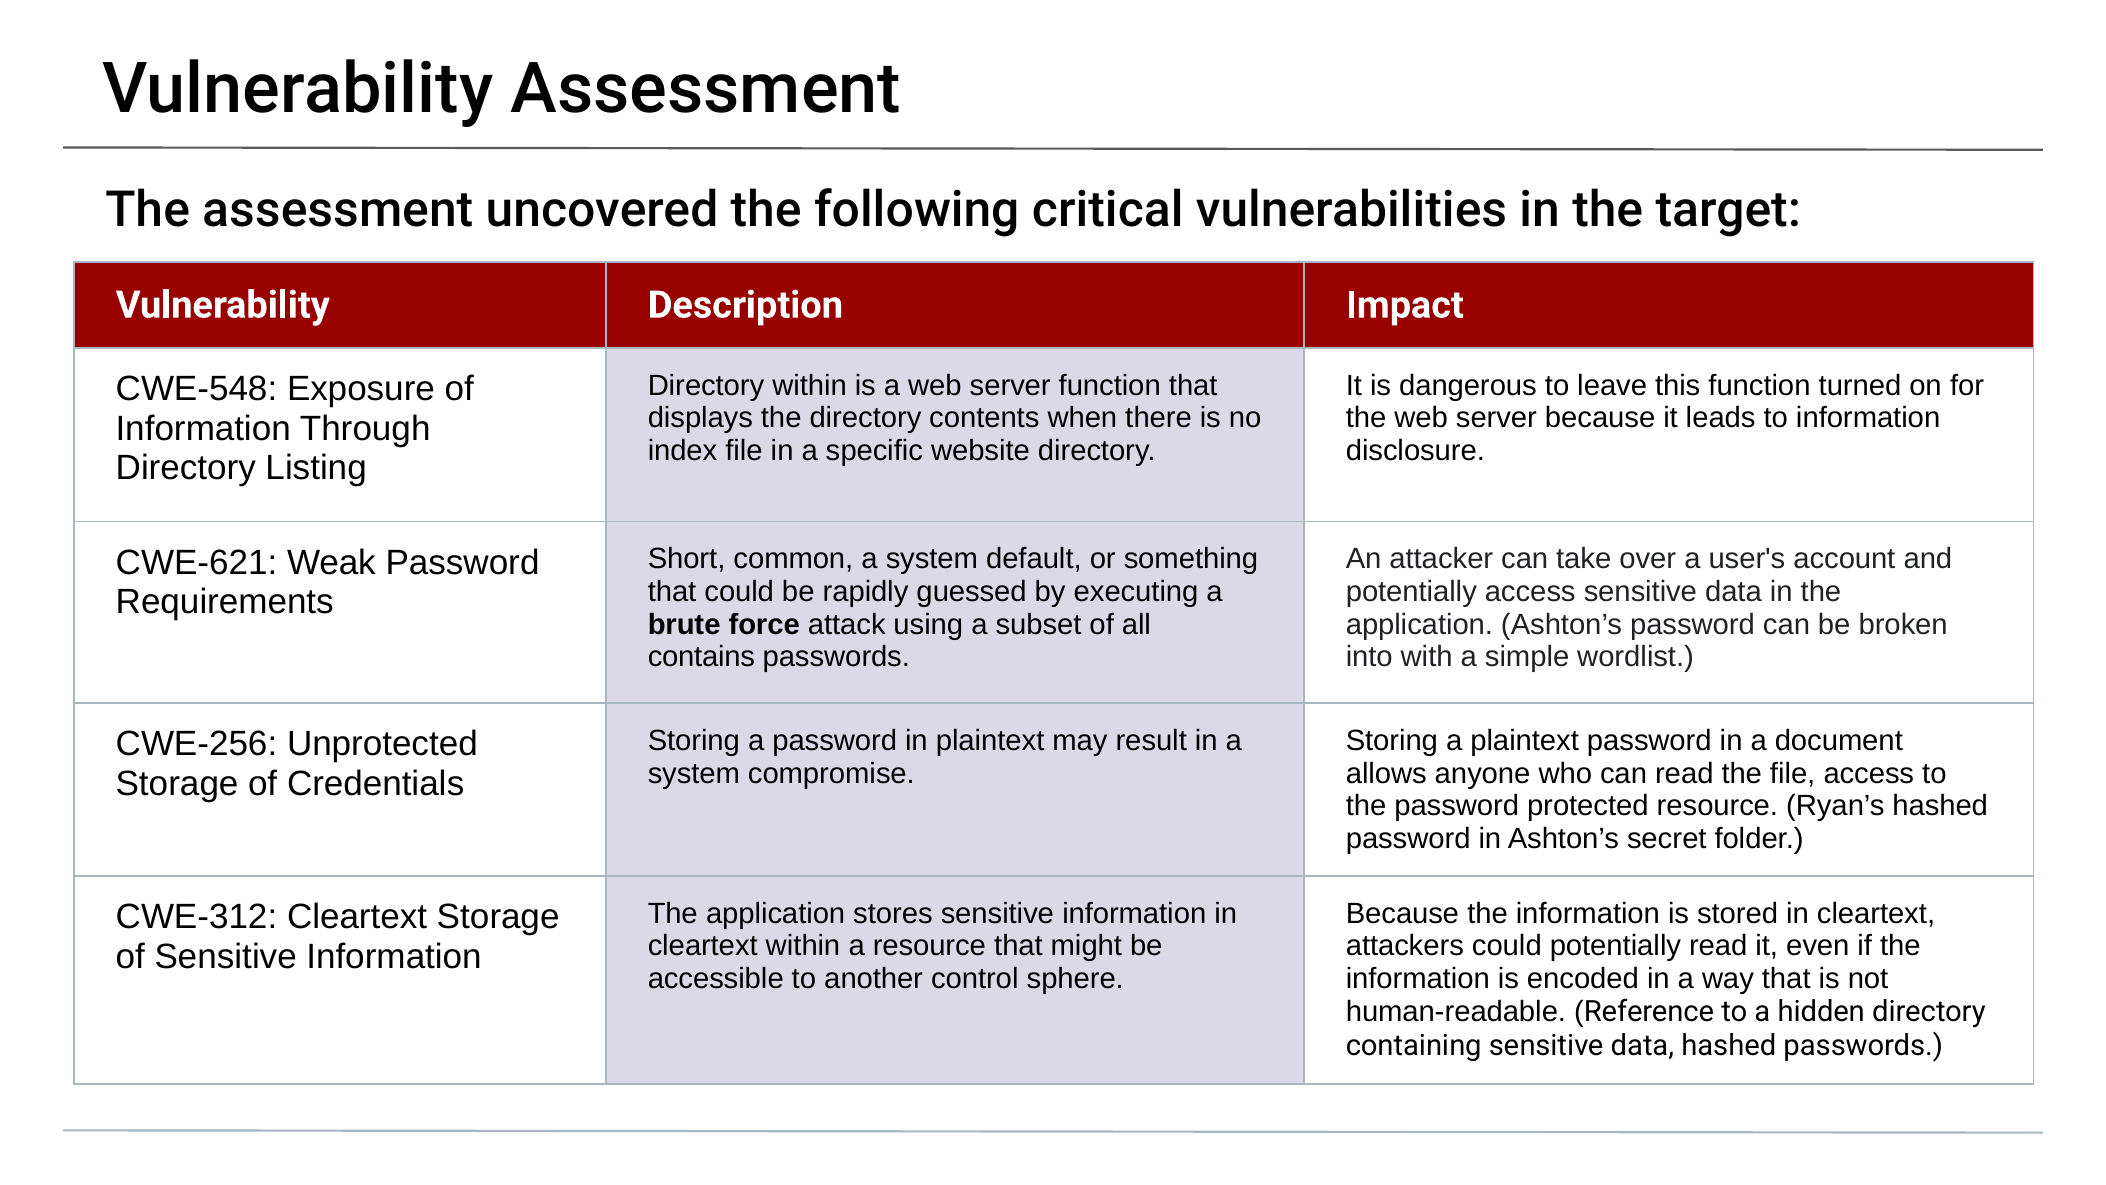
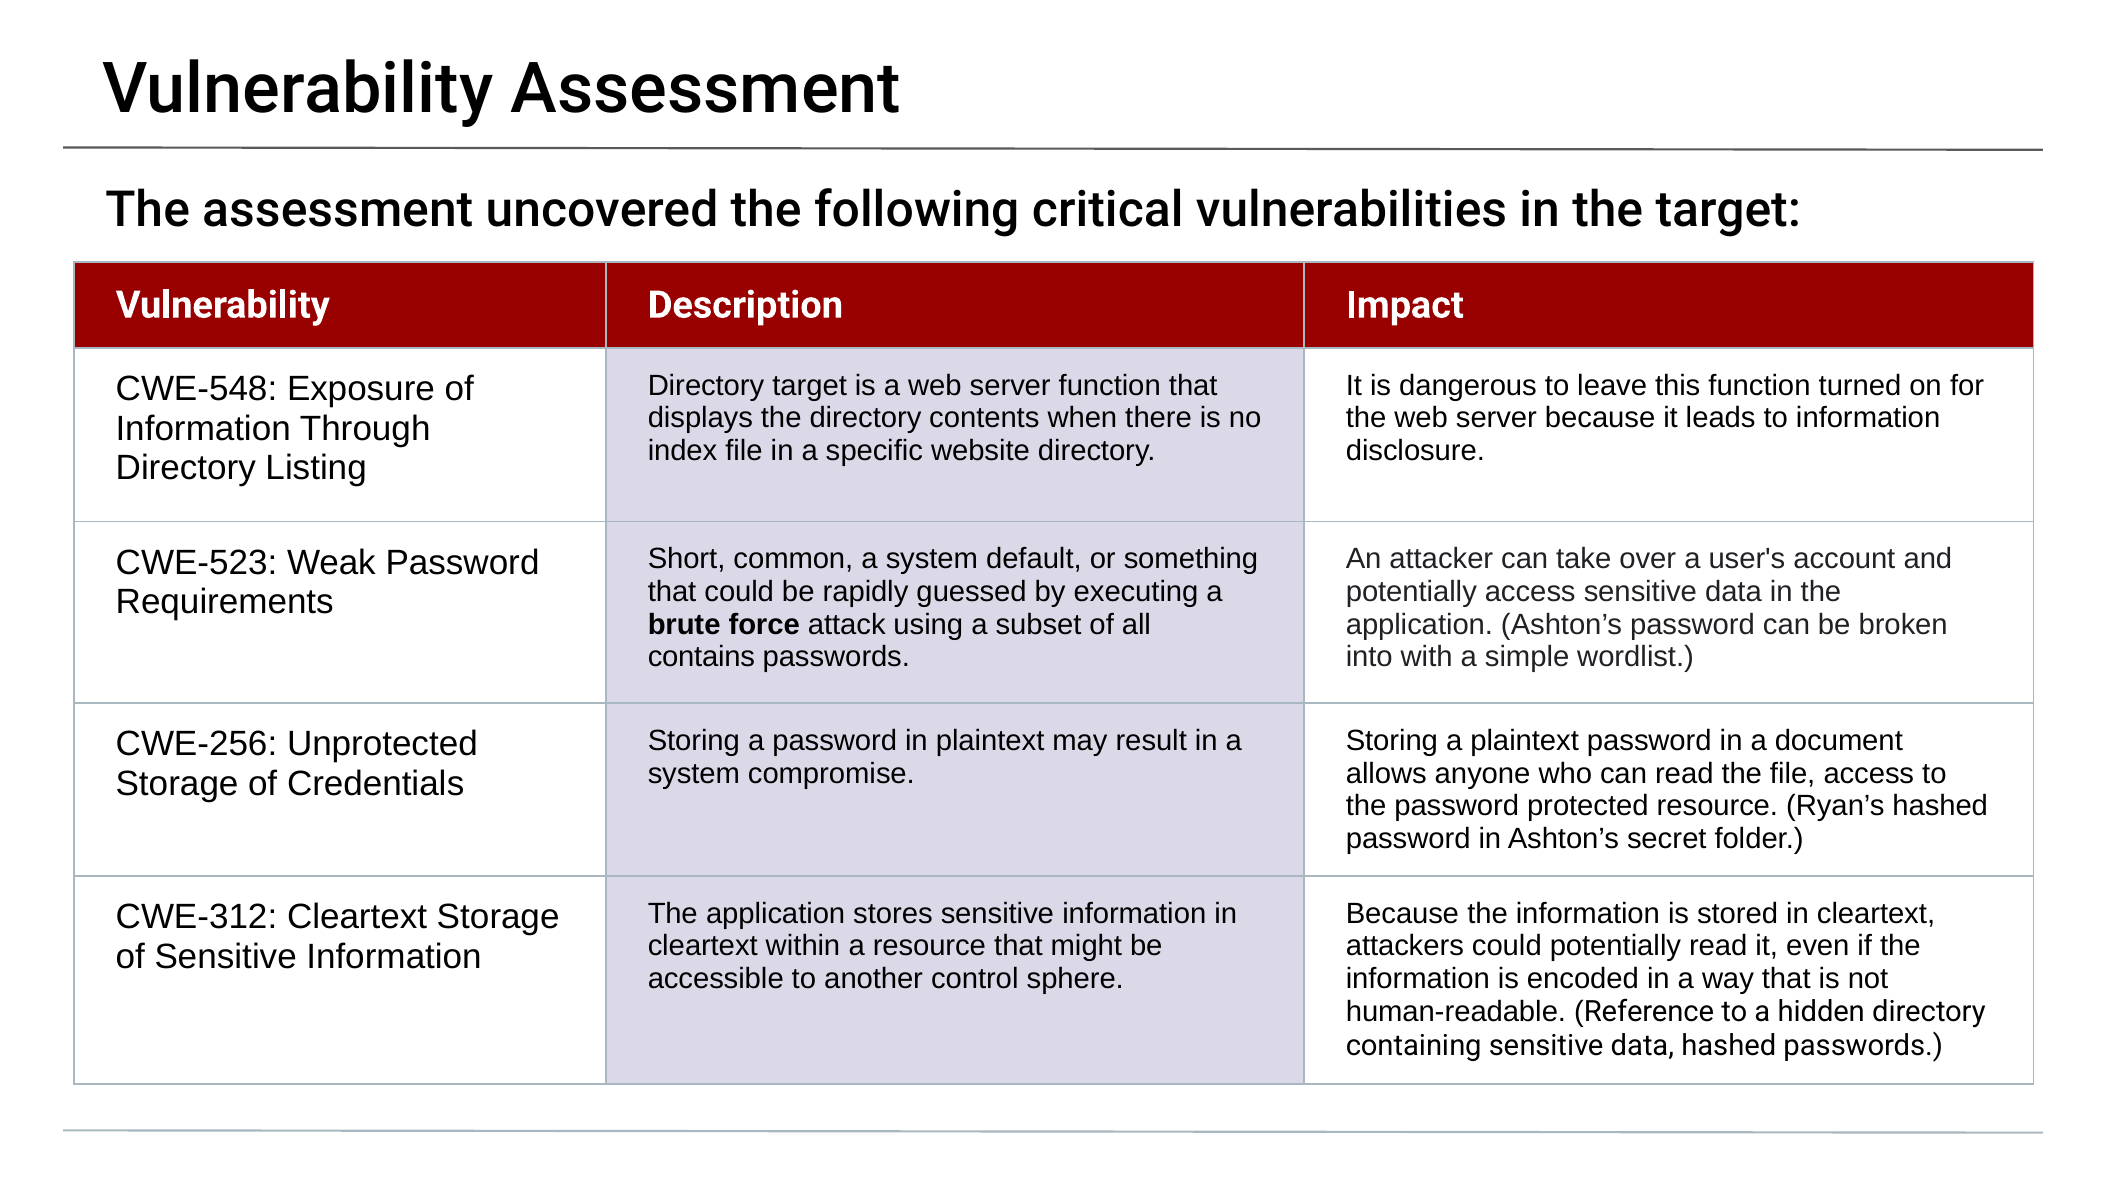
Directory within: within -> target
CWE-621: CWE-621 -> CWE-523
